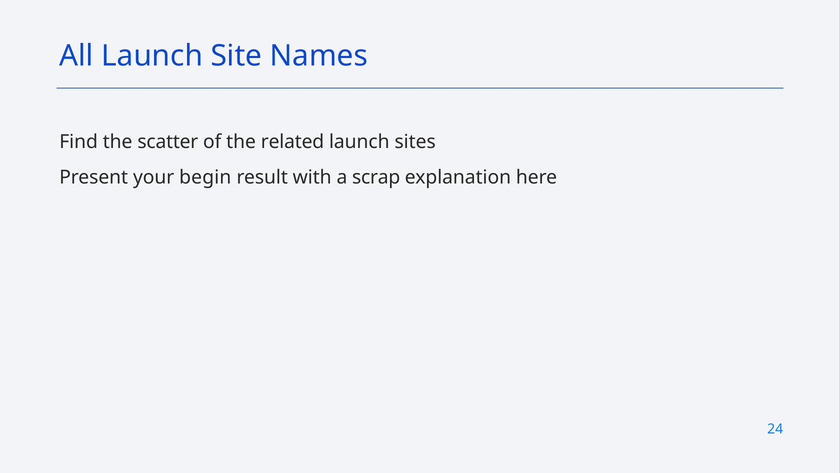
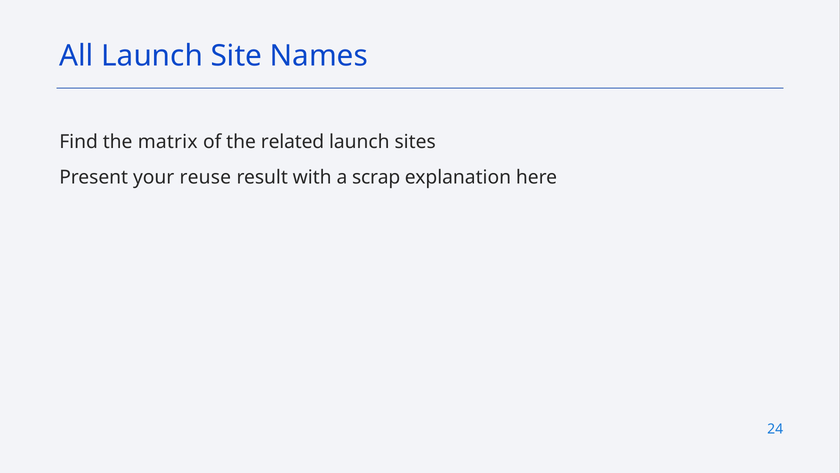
scatter: scatter -> matrix
begin: begin -> reuse
